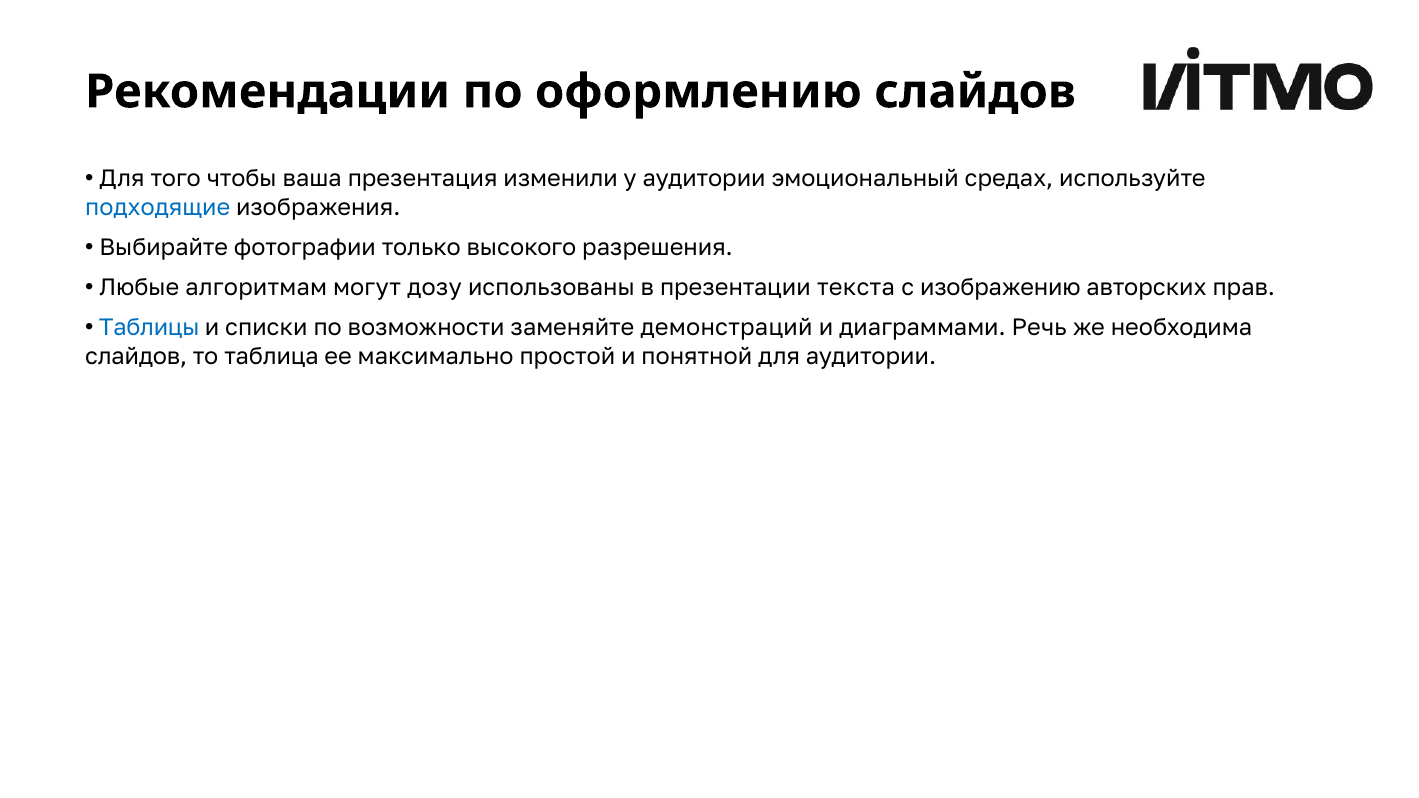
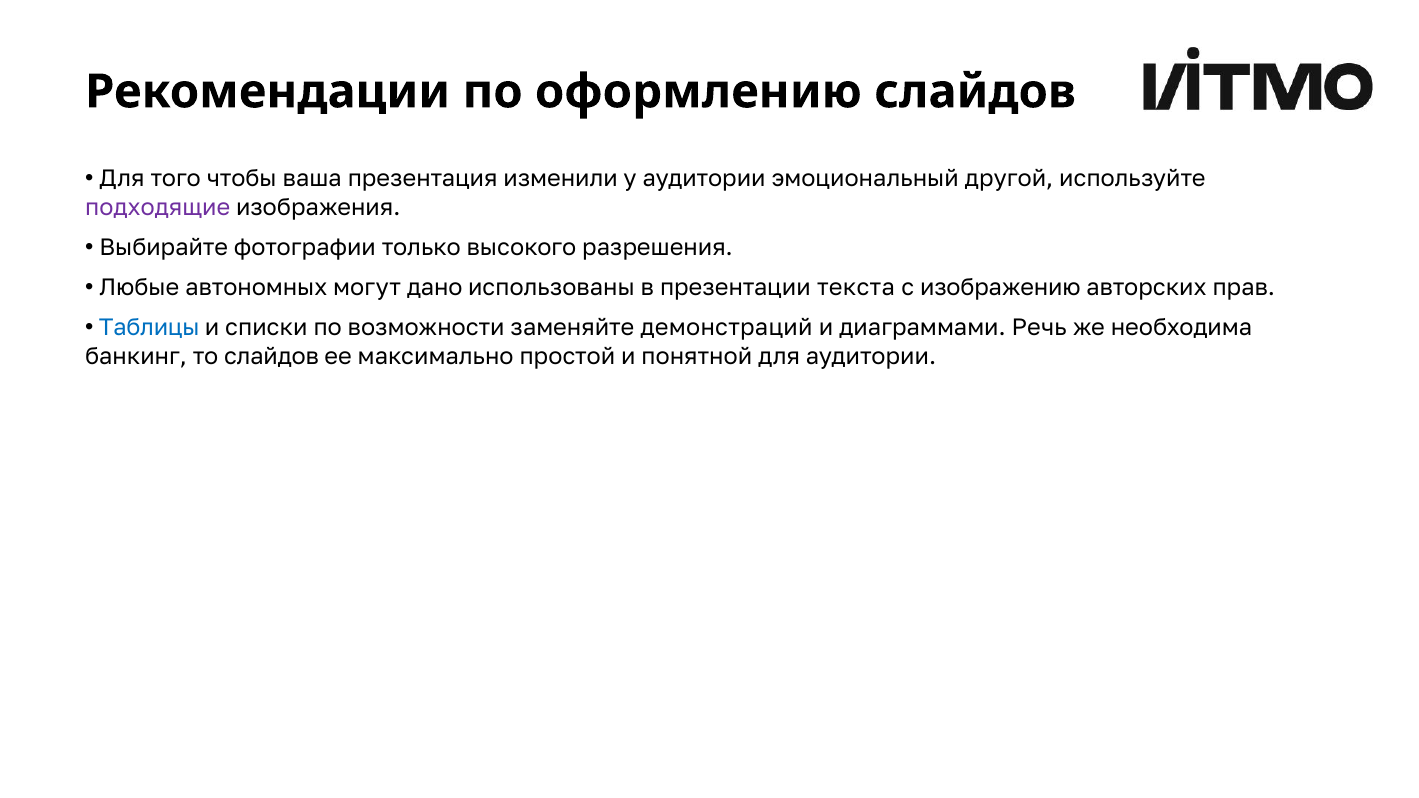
средах: средах -> другой
подходящие colour: blue -> purple
алгоритмам: алгоритмам -> автономных
дозу: дозу -> дано
слайдов at (136, 356): слайдов -> банкинг
то таблица: таблица -> слайдов
